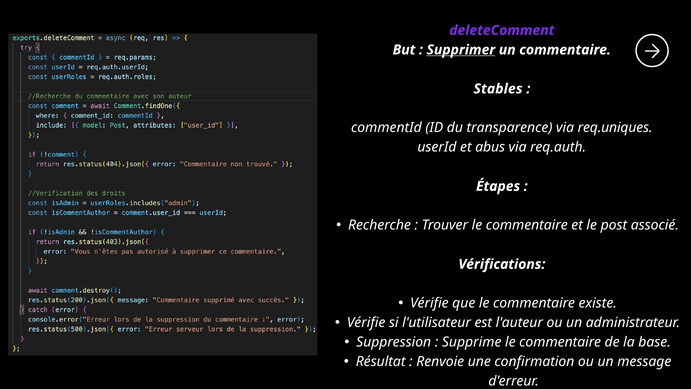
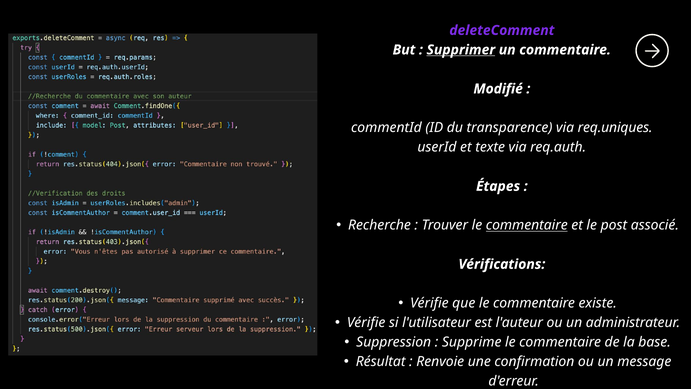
Stables: Stables -> Modifié
abus: abus -> texte
commentaire at (527, 225) underline: none -> present
